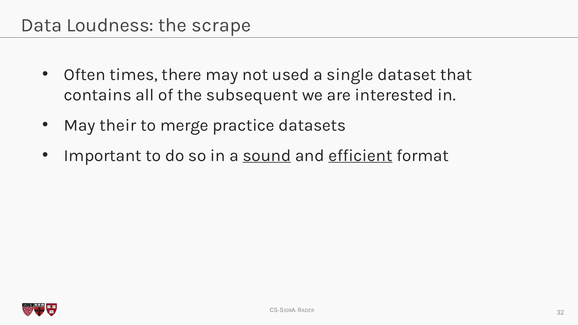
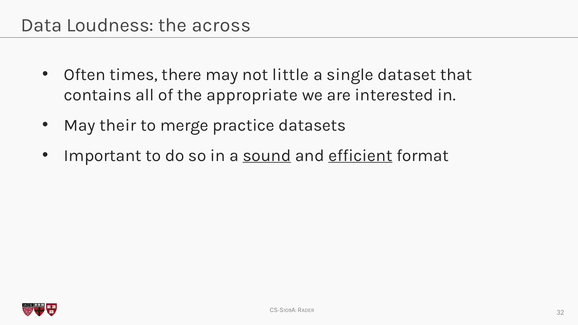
scrape: scrape -> across
used: used -> little
subsequent: subsequent -> appropriate
